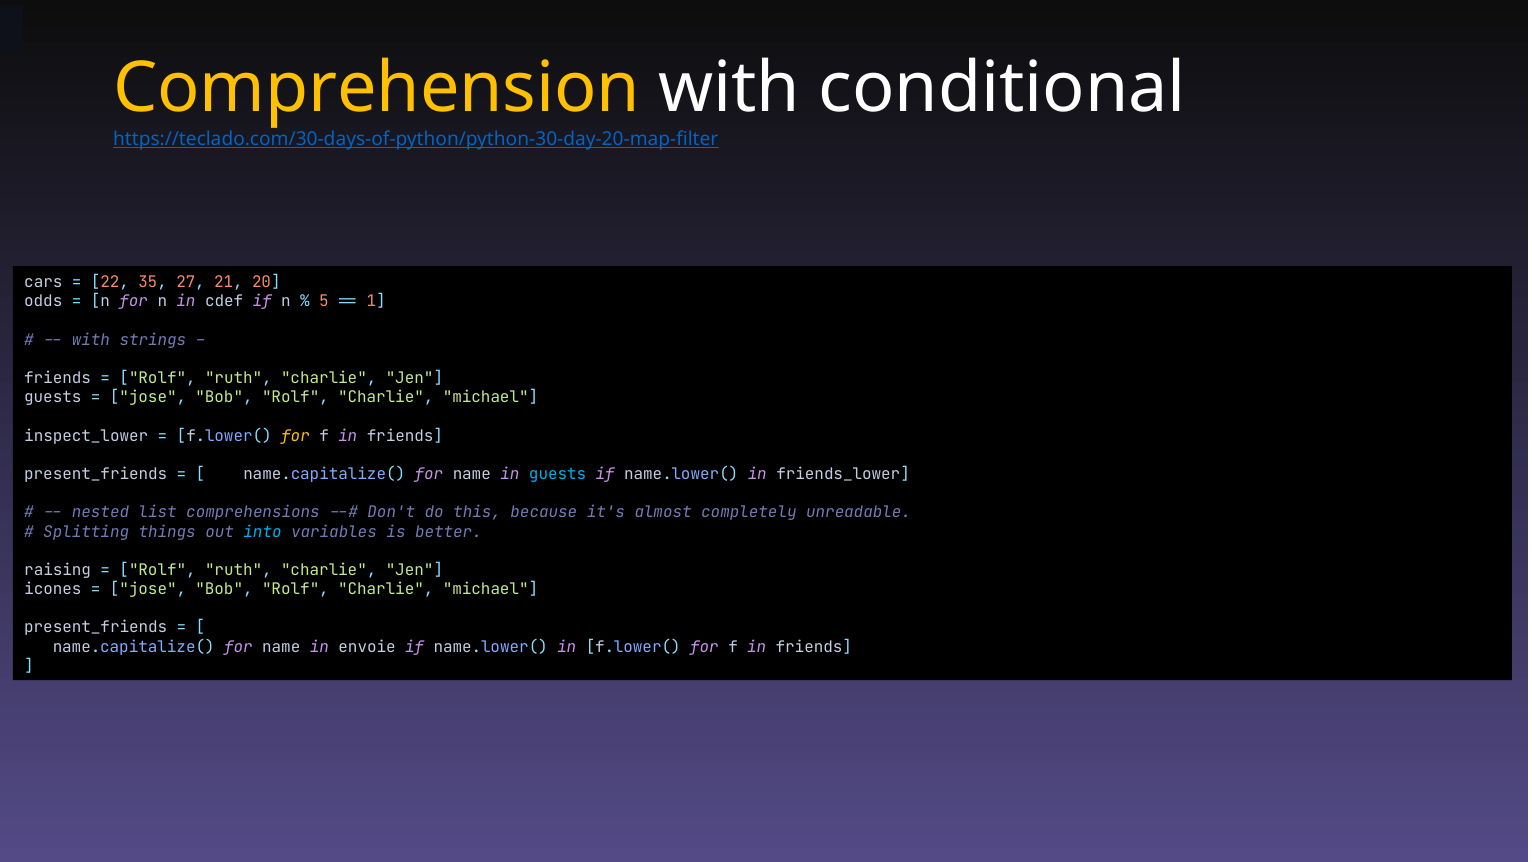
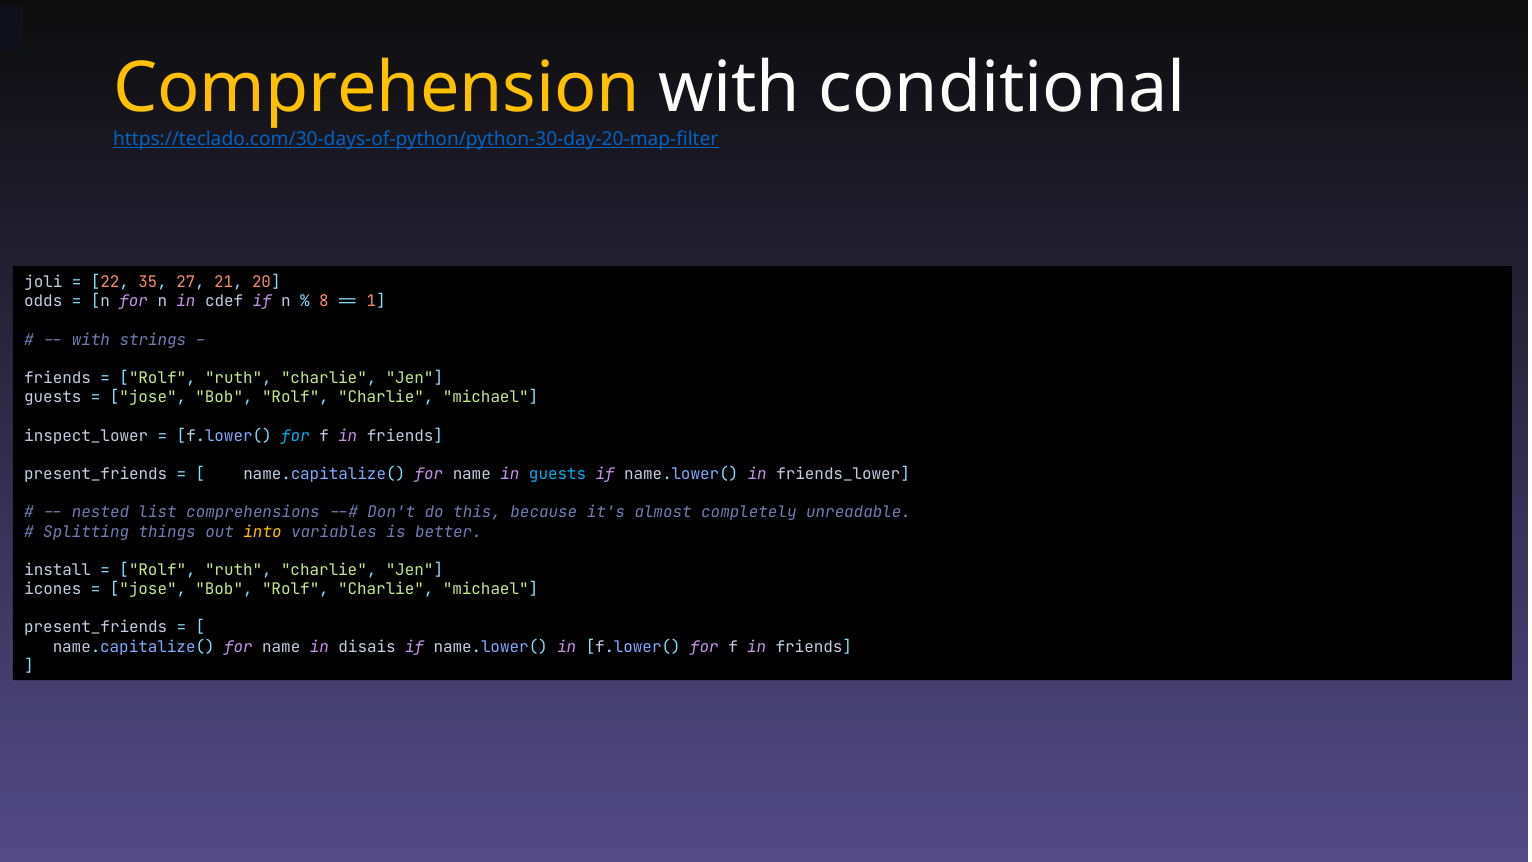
cars: cars -> joli
5: 5 -> 8
for at (296, 436) colour: yellow -> light blue
into colour: light blue -> yellow
raising: raising -> install
envoie: envoie -> disais
